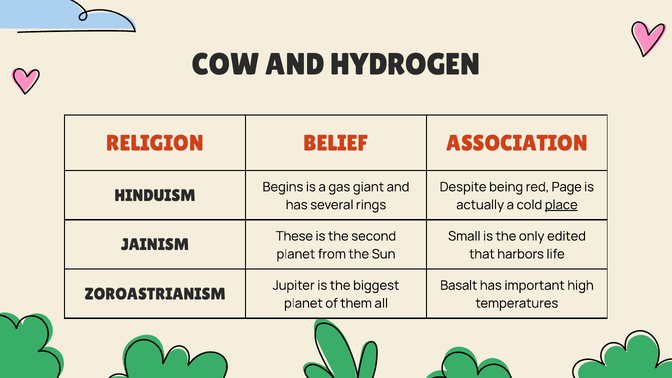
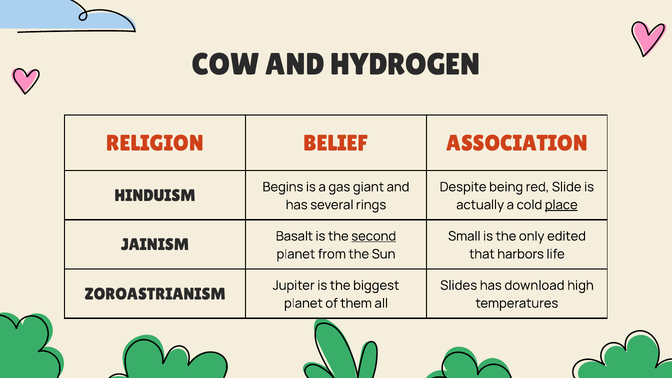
Page: Page -> Slide
These: These -> Basalt
second underline: none -> present
Basalt: Basalt -> Slides
important: important -> download
